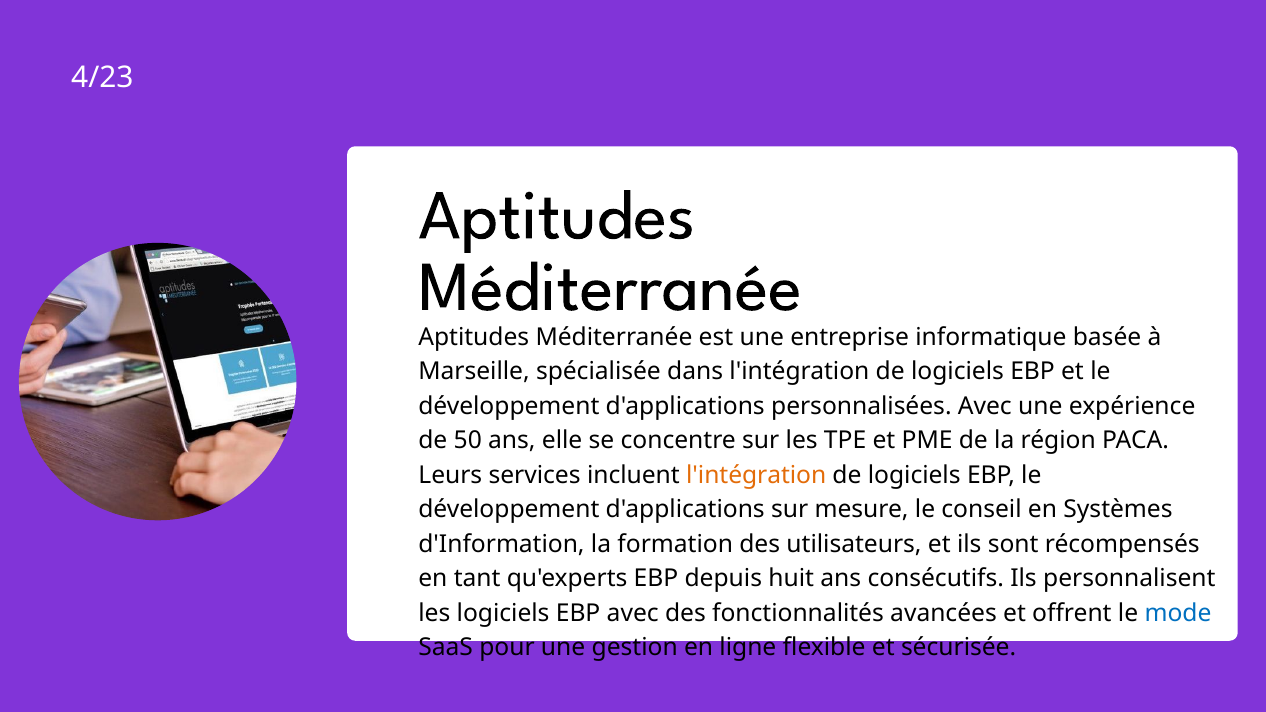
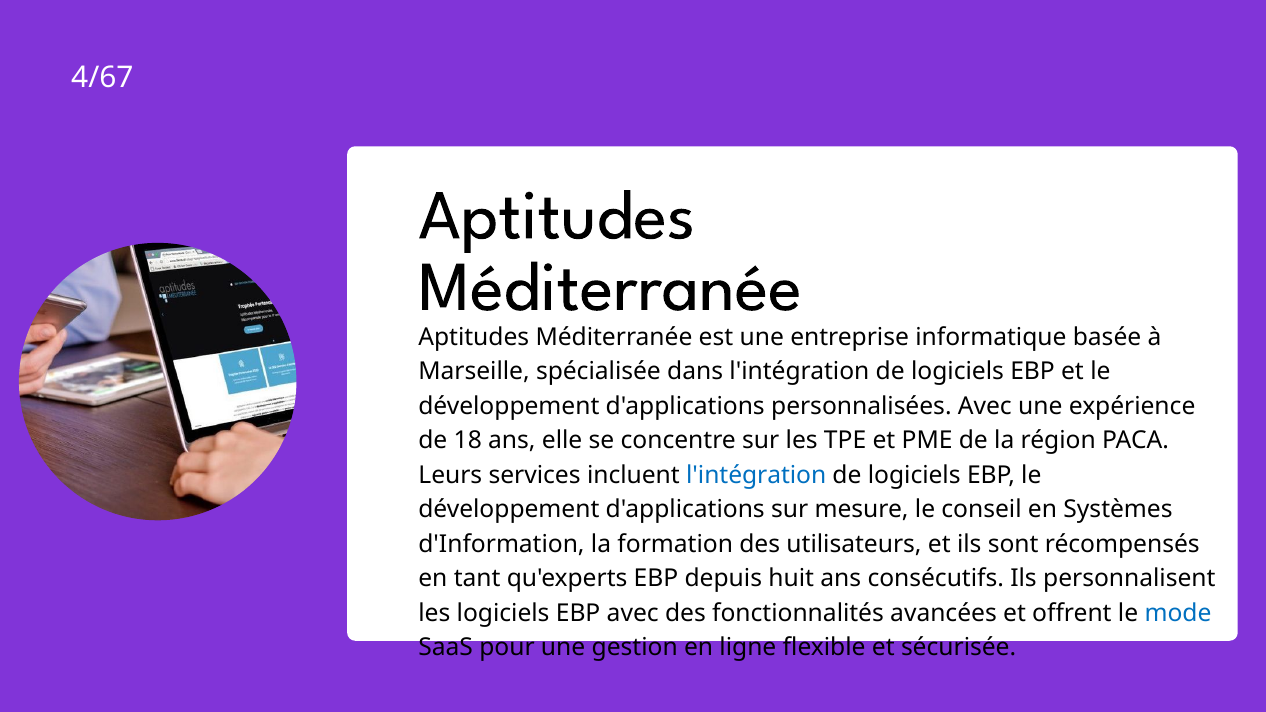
4/23: 4/23 -> 4/67
50: 50 -> 18
l'intégration at (756, 475) colour: orange -> blue
